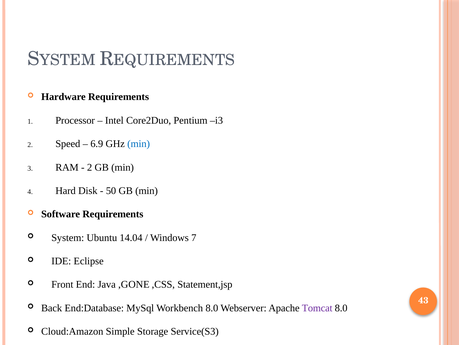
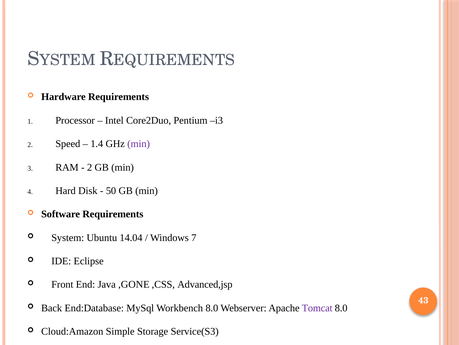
6.9: 6.9 -> 1.4
min at (139, 144) colour: blue -> purple
Statement,jsp: Statement,jsp -> Advanced,jsp
